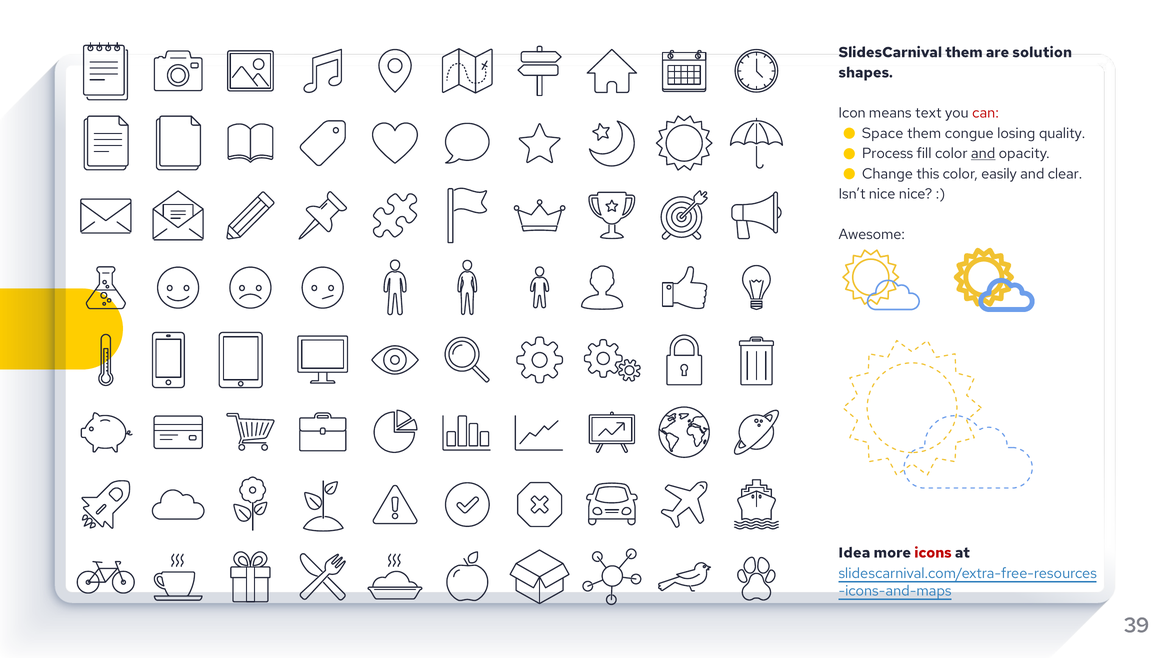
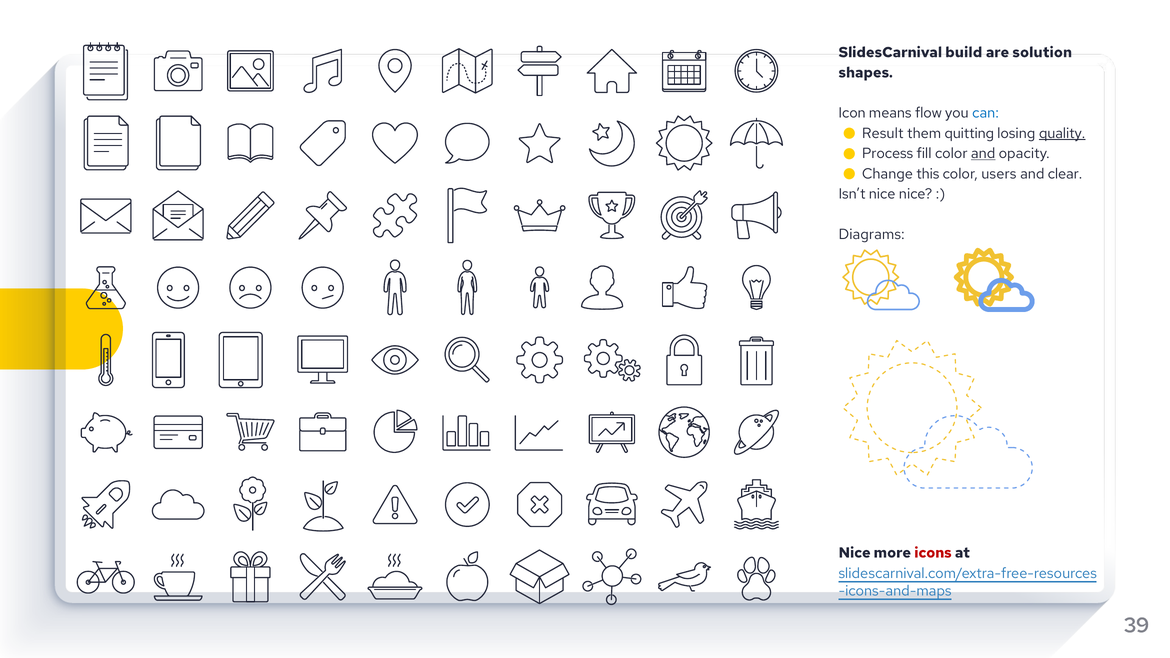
SlidesCarnival them: them -> build
text: text -> flow
can colour: red -> blue
Space: Space -> Result
congue: congue -> quitting
quality underline: none -> present
easily: easily -> users
Awesome: Awesome -> Diagrams
Idea at (854, 553): Idea -> Nice
